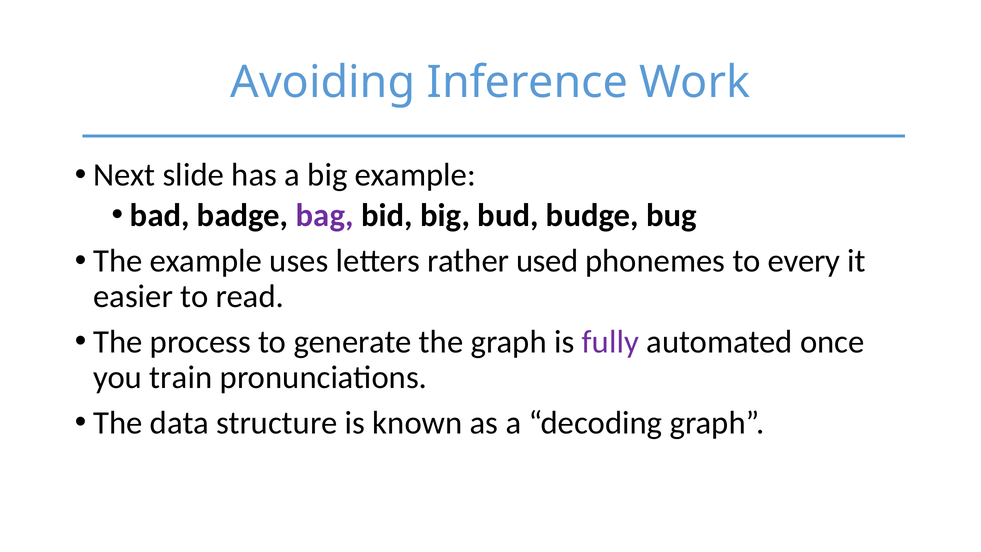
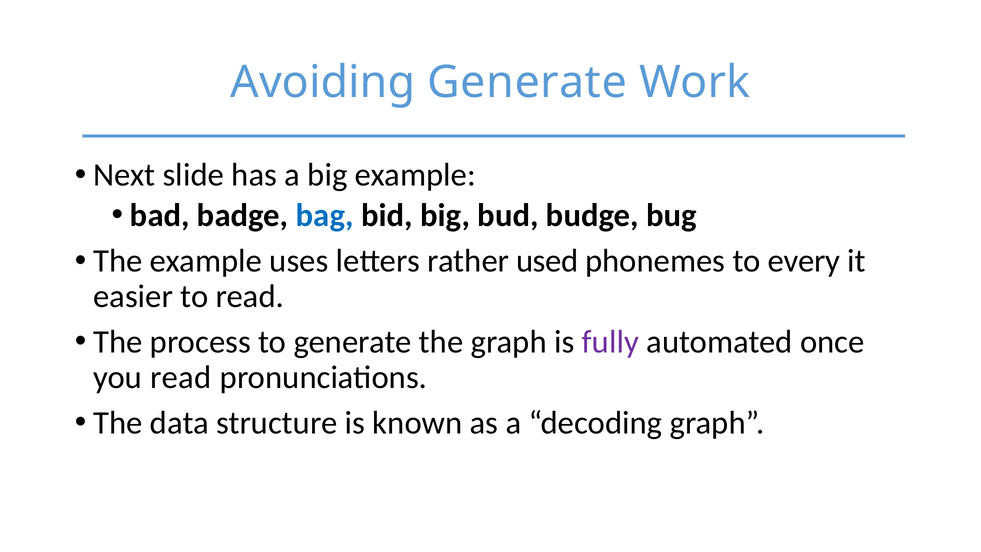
Avoiding Inference: Inference -> Generate
bag colour: purple -> blue
you train: train -> read
